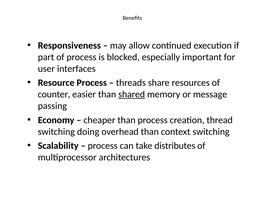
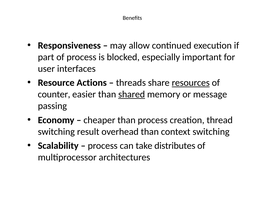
Resource Process: Process -> Actions
resources underline: none -> present
doing: doing -> result
